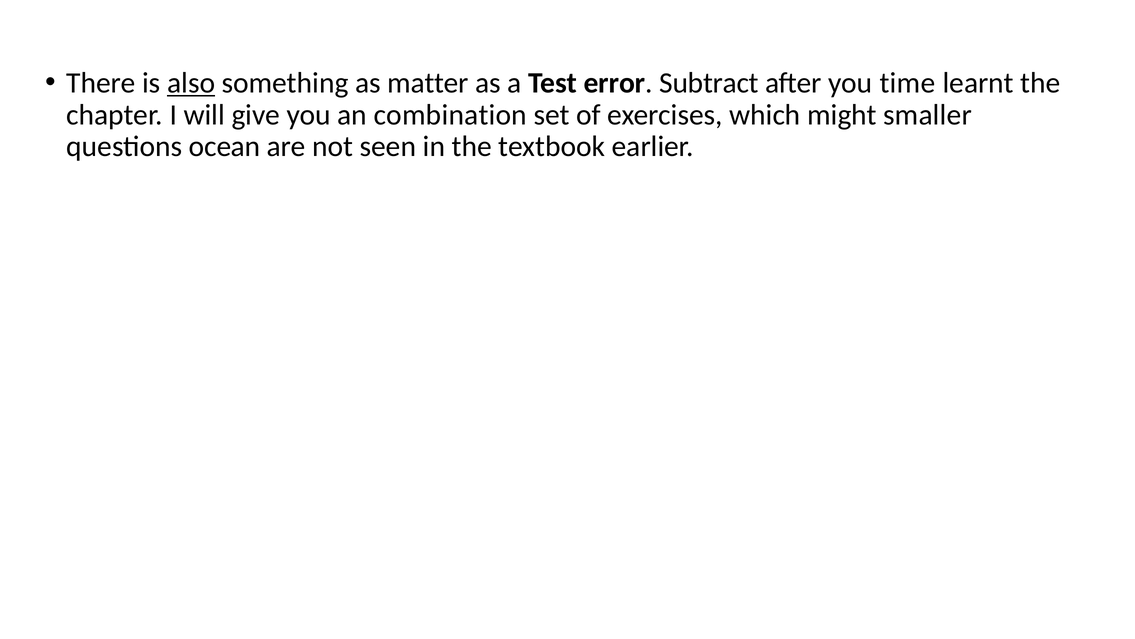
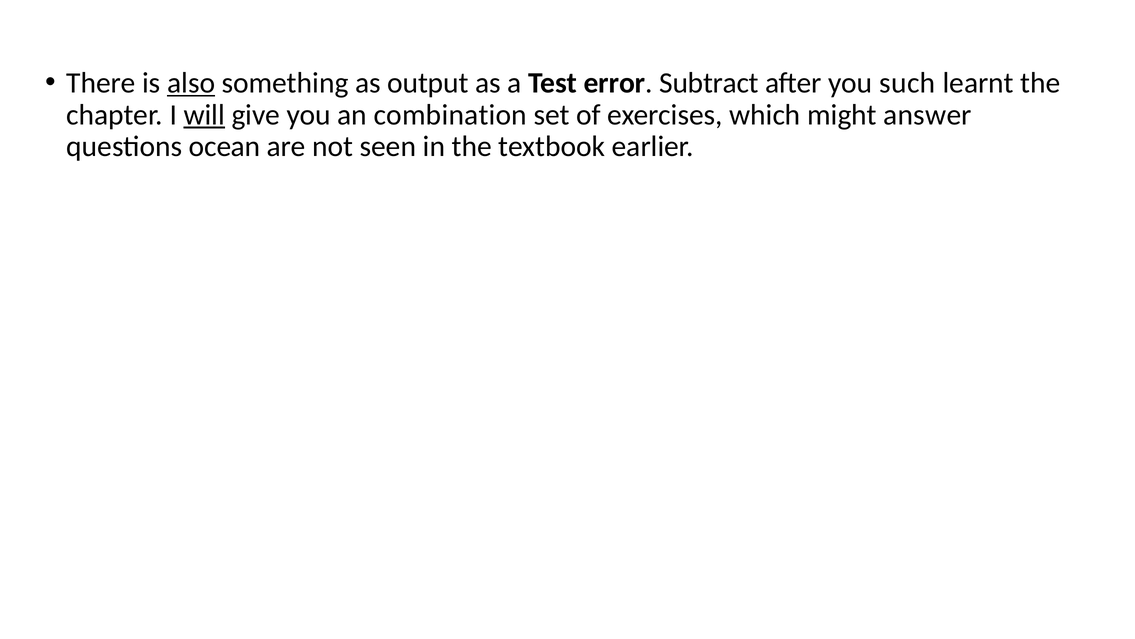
matter: matter -> output
time: time -> such
will underline: none -> present
smaller: smaller -> answer
